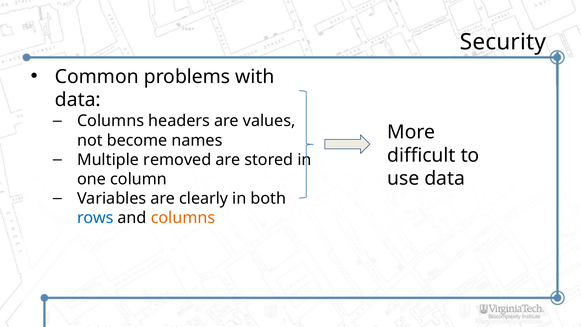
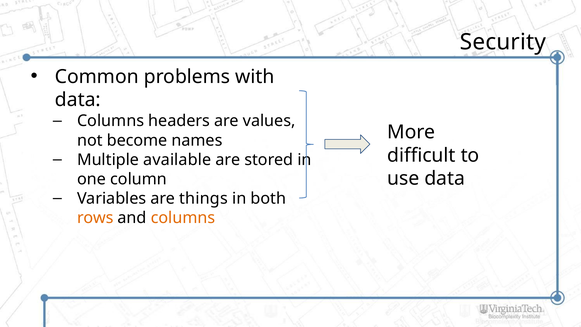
removed: removed -> available
clearly: clearly -> things
rows colour: blue -> orange
